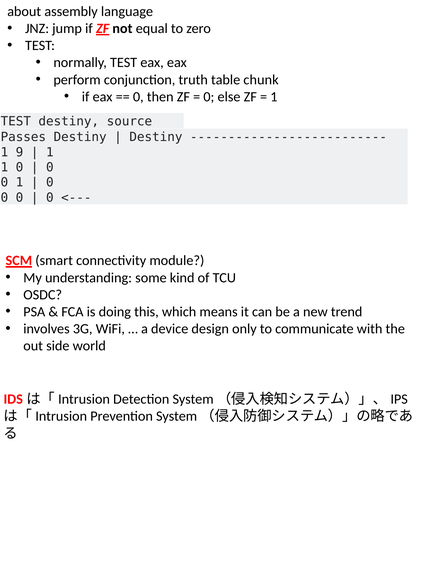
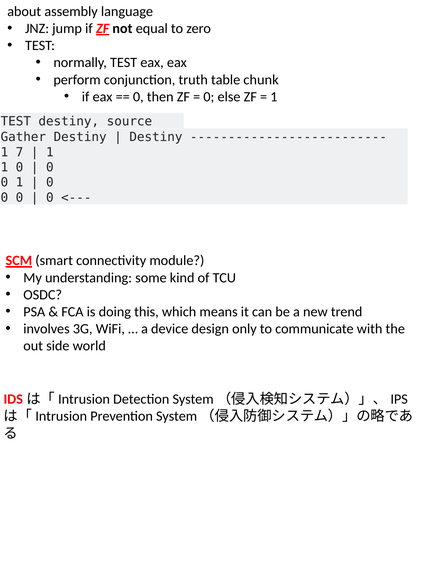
Passes: Passes -> Gather
9: 9 -> 7
